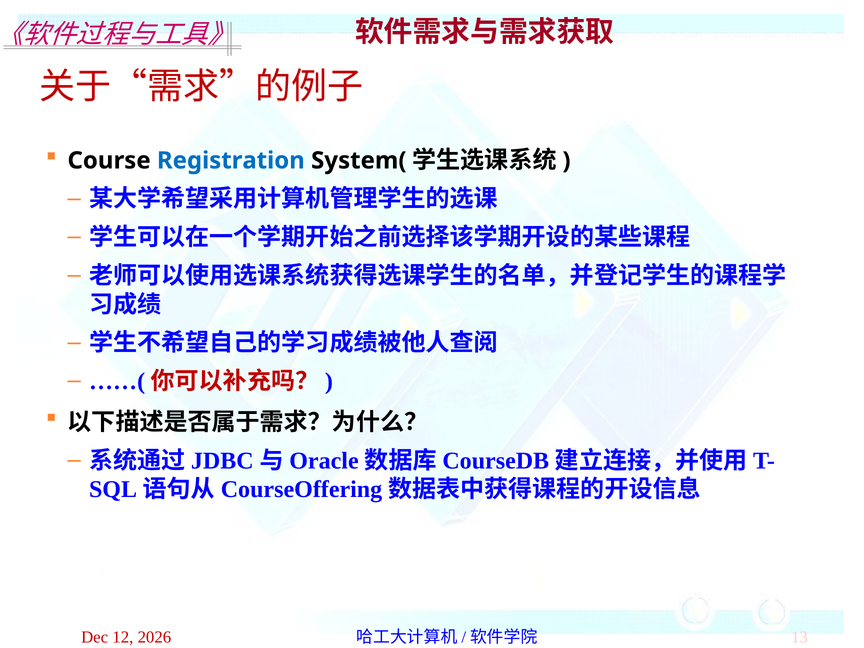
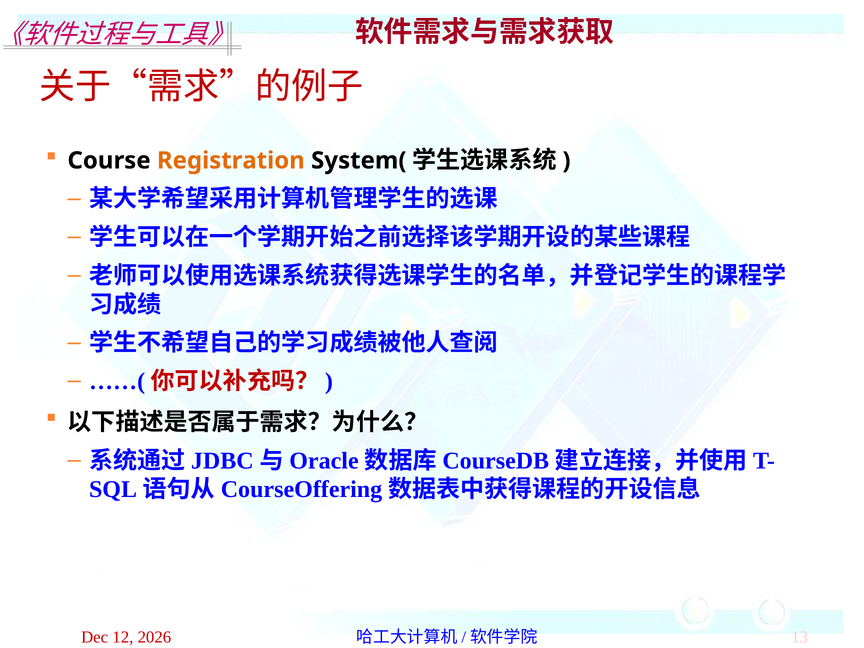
Registration colour: blue -> orange
